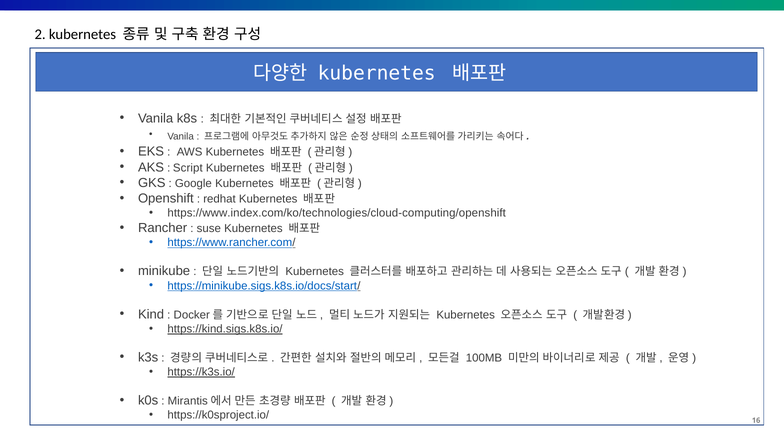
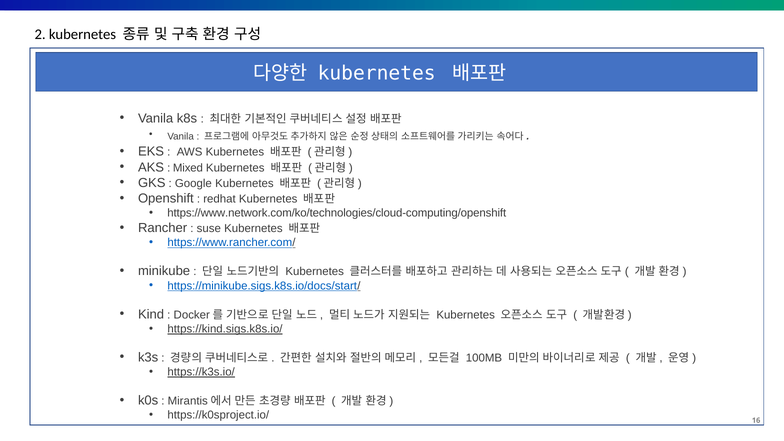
Script: Script -> Mixed
https://www.index.com/ko/technologies/cloud-computing/openshift: https://www.index.com/ko/technologies/cloud-computing/openshift -> https://www.network.com/ko/technologies/cloud-computing/openshift
